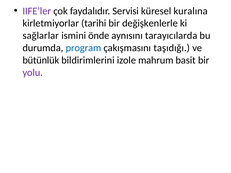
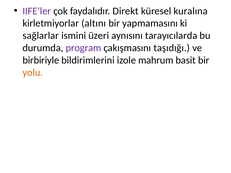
Servisi: Servisi -> Direkt
tarihi: tarihi -> altını
değişkenlerle: değişkenlerle -> yapmamasını
önde: önde -> üzeri
program colour: blue -> purple
bütünlük: bütünlük -> birbiriyle
yolu colour: purple -> orange
